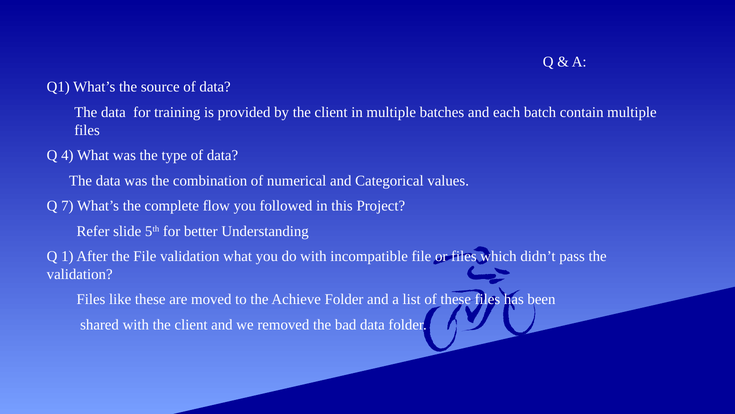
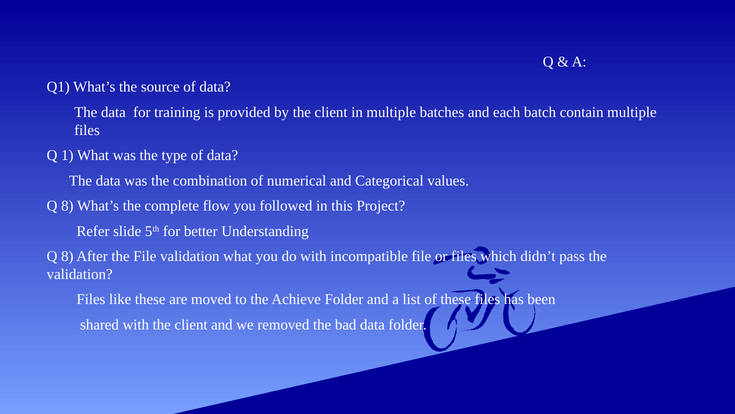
4: 4 -> 1
7 at (67, 206): 7 -> 8
1 at (67, 256): 1 -> 8
